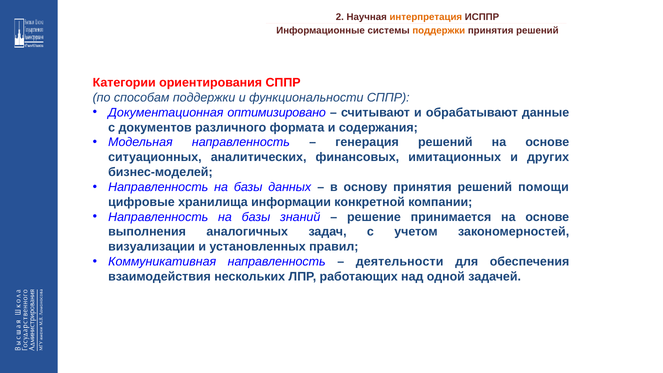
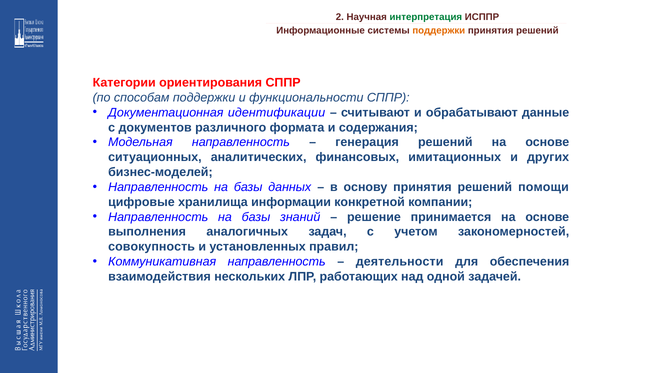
интерпретация colour: orange -> green
оптимизировано: оптимизировано -> идентификации
визуализации: визуализации -> совокупность
